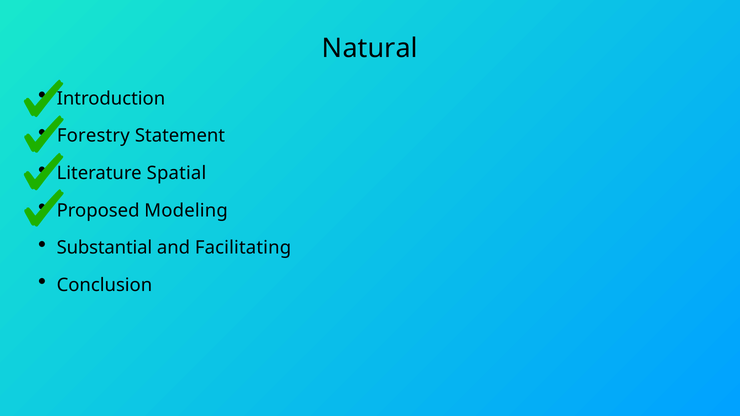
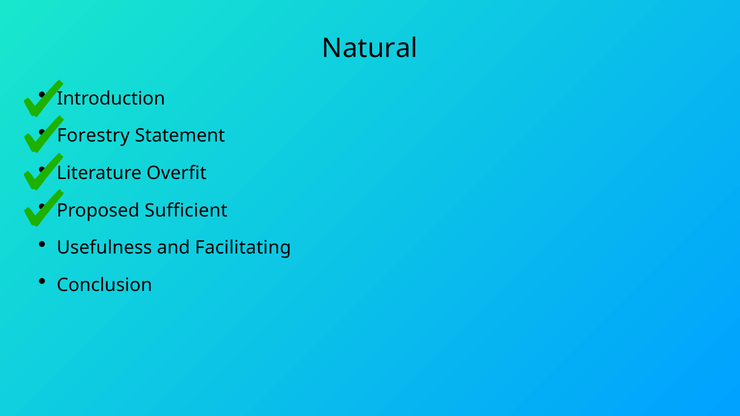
Spatial: Spatial -> Overfit
Modeling: Modeling -> Sufficient
Substantial: Substantial -> Usefulness
